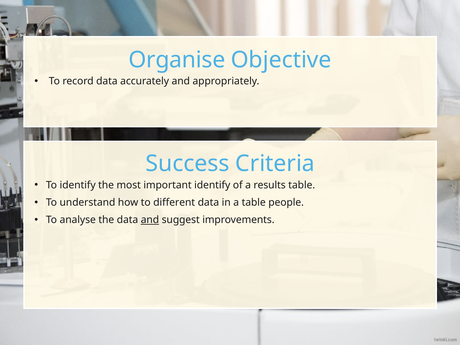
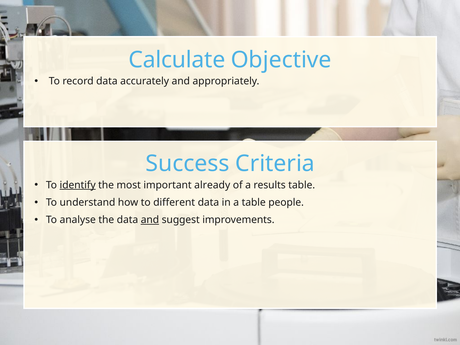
Organise: Organise -> Calculate
identify at (78, 185) underline: none -> present
important identify: identify -> already
